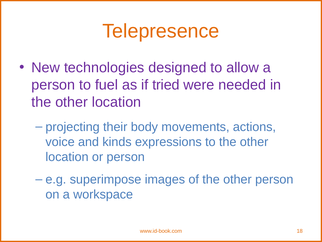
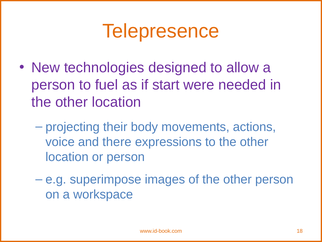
tried: tried -> start
kinds: kinds -> there
